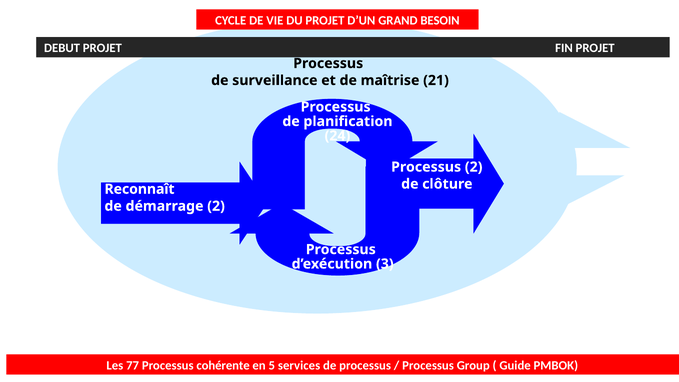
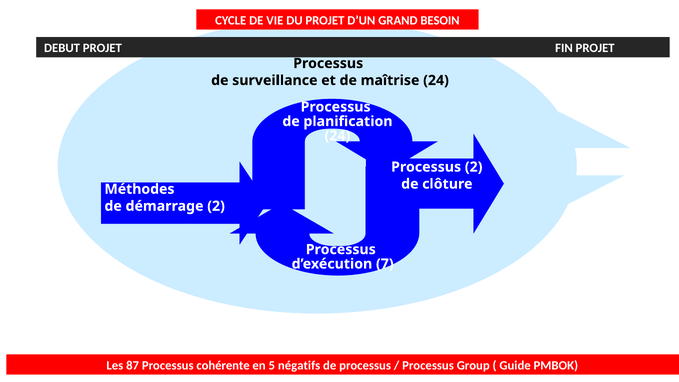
maîtrise 21: 21 -> 24
Reconnaît: Reconnaît -> Méthodes
3: 3 -> 7
77: 77 -> 87
services: services -> négatifs
